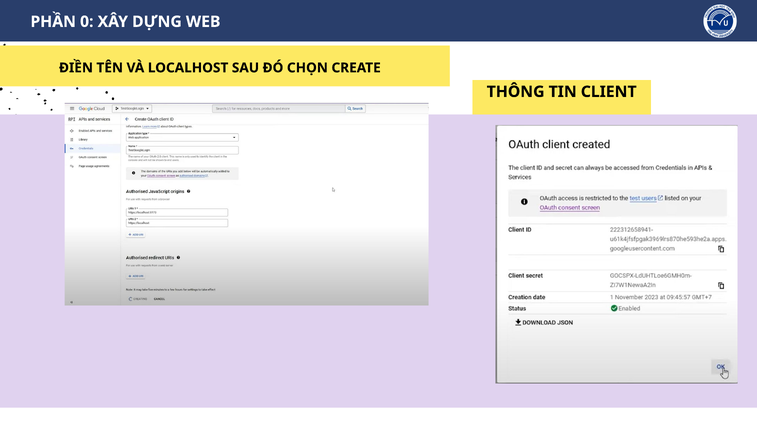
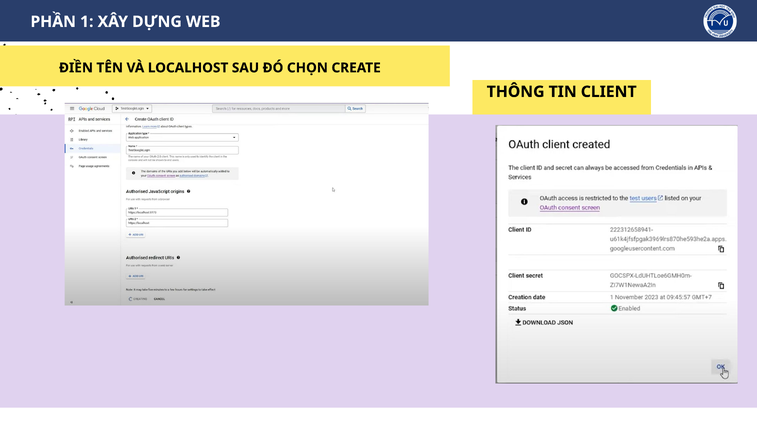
PHẦN 0: 0 -> 1
